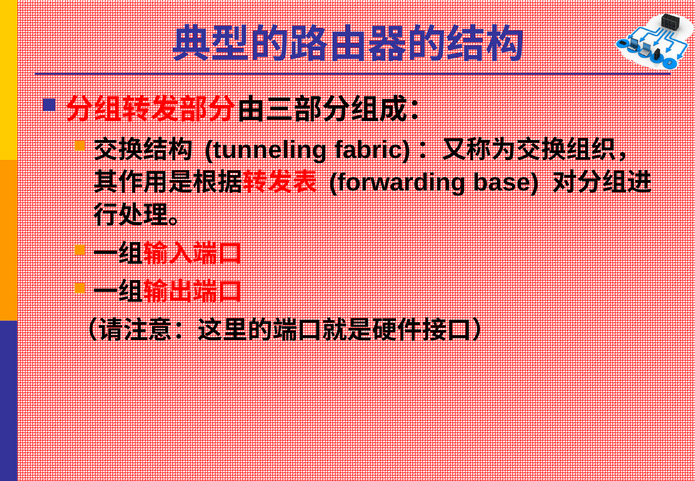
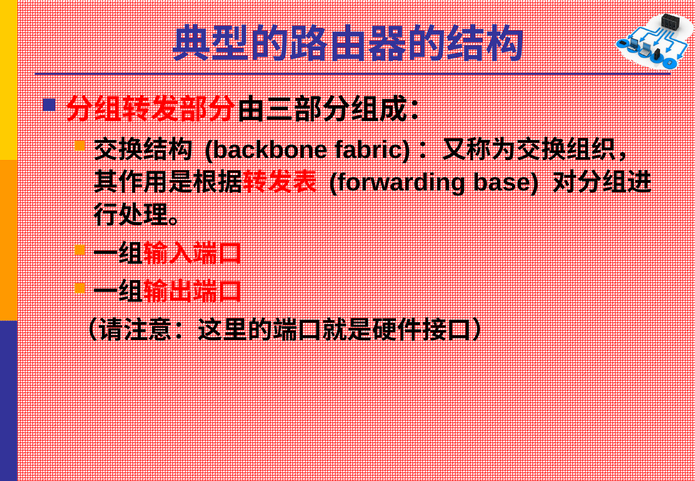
tunneling: tunneling -> backbone
